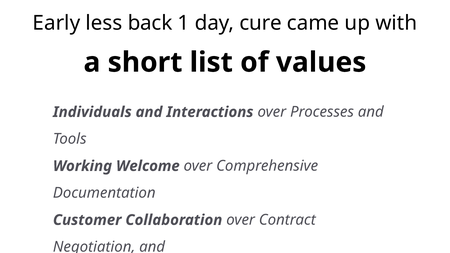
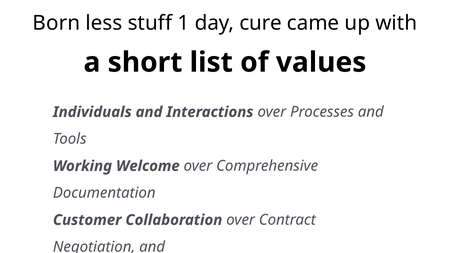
Early: Early -> Born
back: back -> stuff
